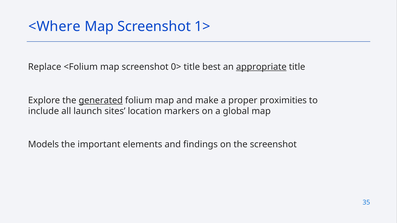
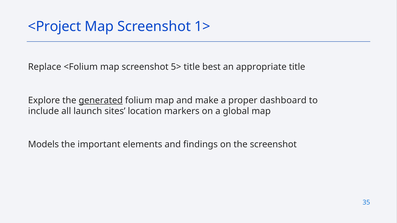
<Where: <Where -> <Project
0>: 0> -> 5>
appropriate underline: present -> none
proximities: proximities -> dashboard
